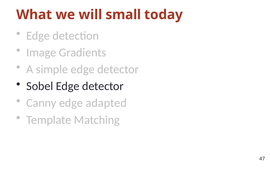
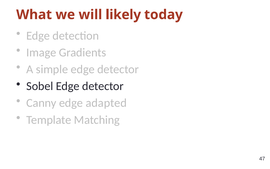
small: small -> likely
